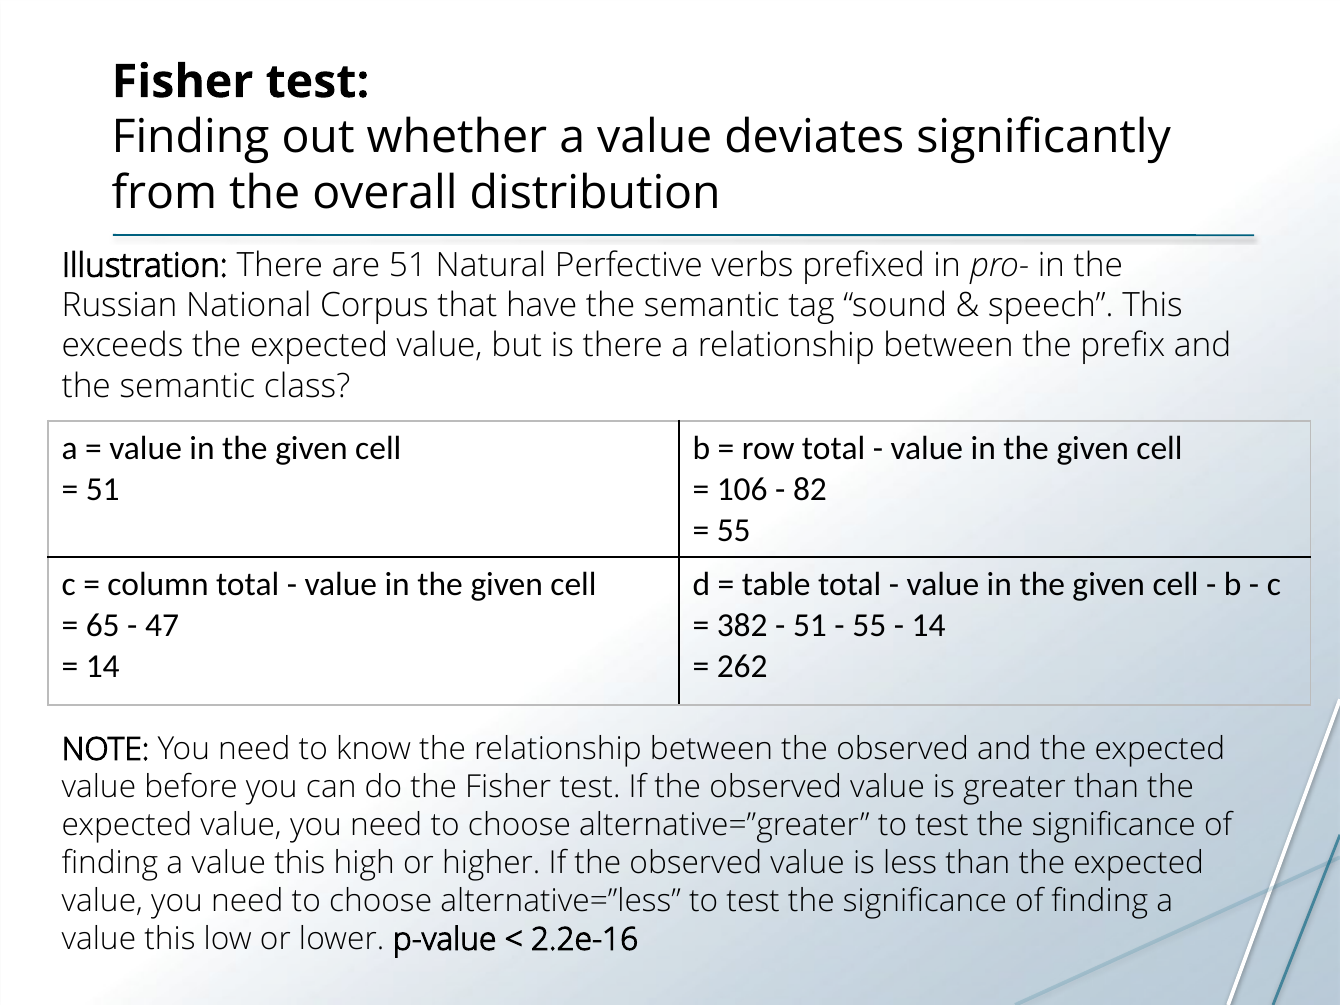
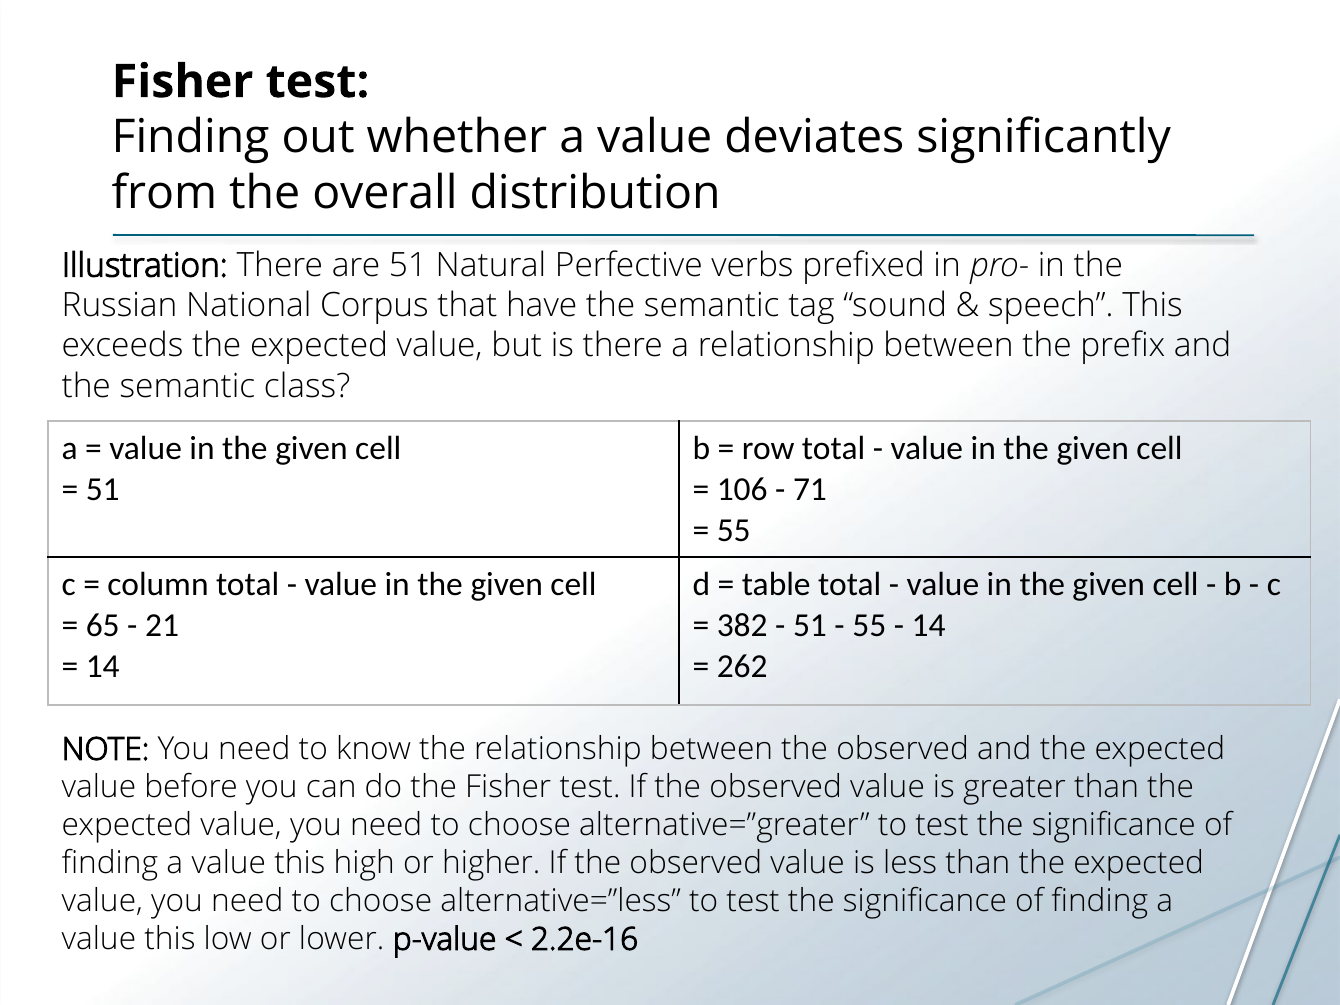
82: 82 -> 71
47: 47 -> 21
